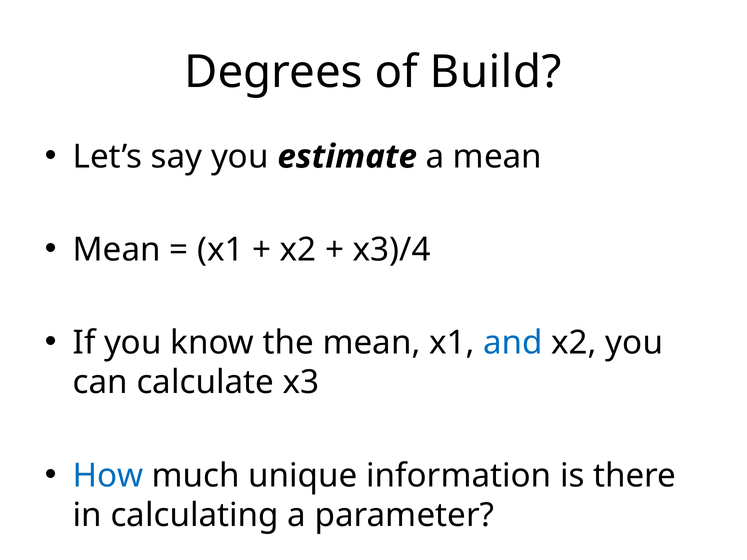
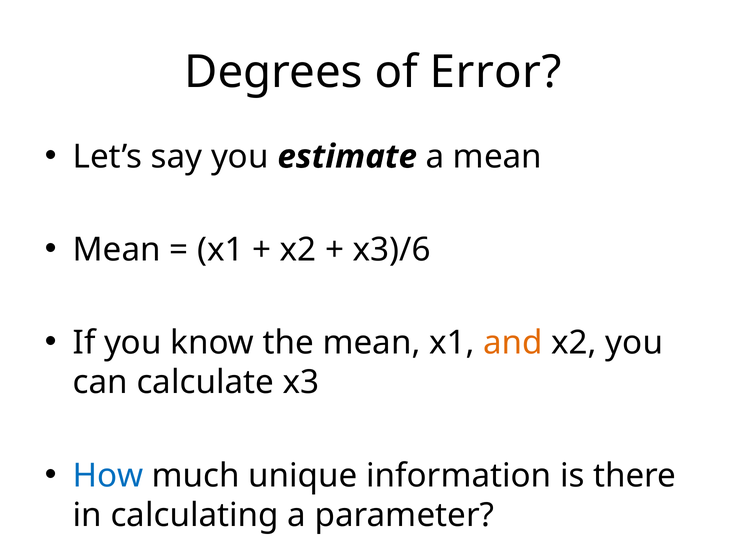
Build: Build -> Error
x3)/4: x3)/4 -> x3)/6
and colour: blue -> orange
